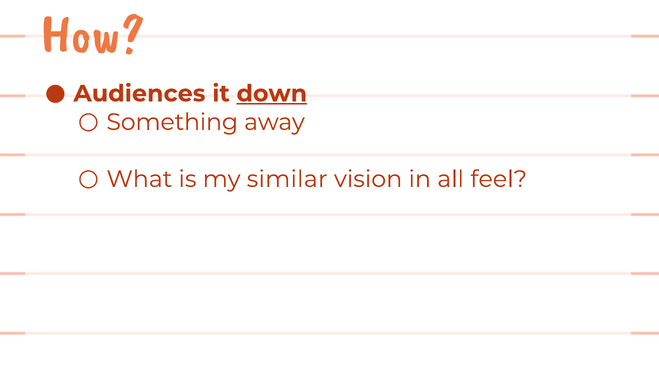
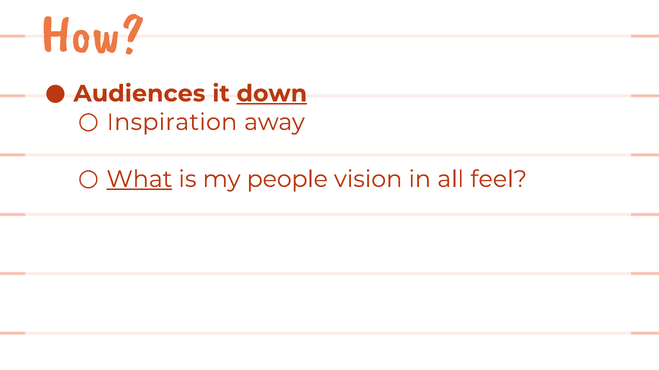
Something: Something -> Inspiration
What underline: none -> present
similar: similar -> people
